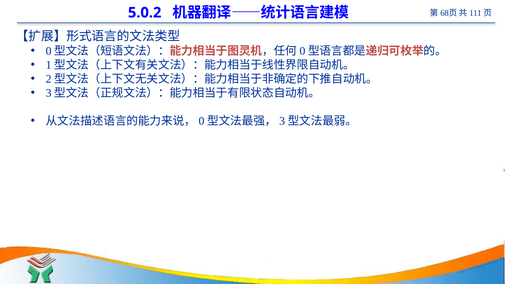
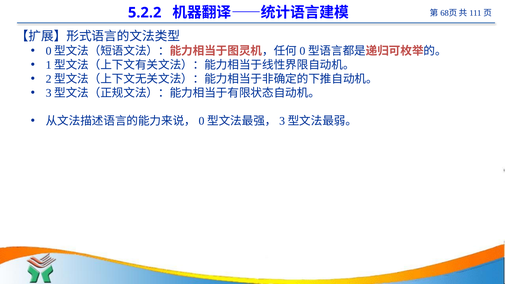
5.0.2: 5.0.2 -> 5.2.2
